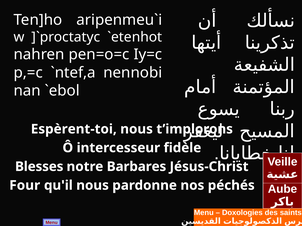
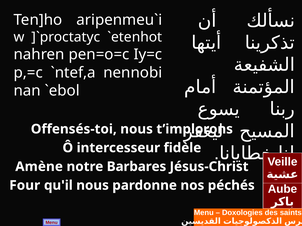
Espèrent-toi: Espèrent-toi -> Offensés-toi
Blesses: Blesses -> Amène
